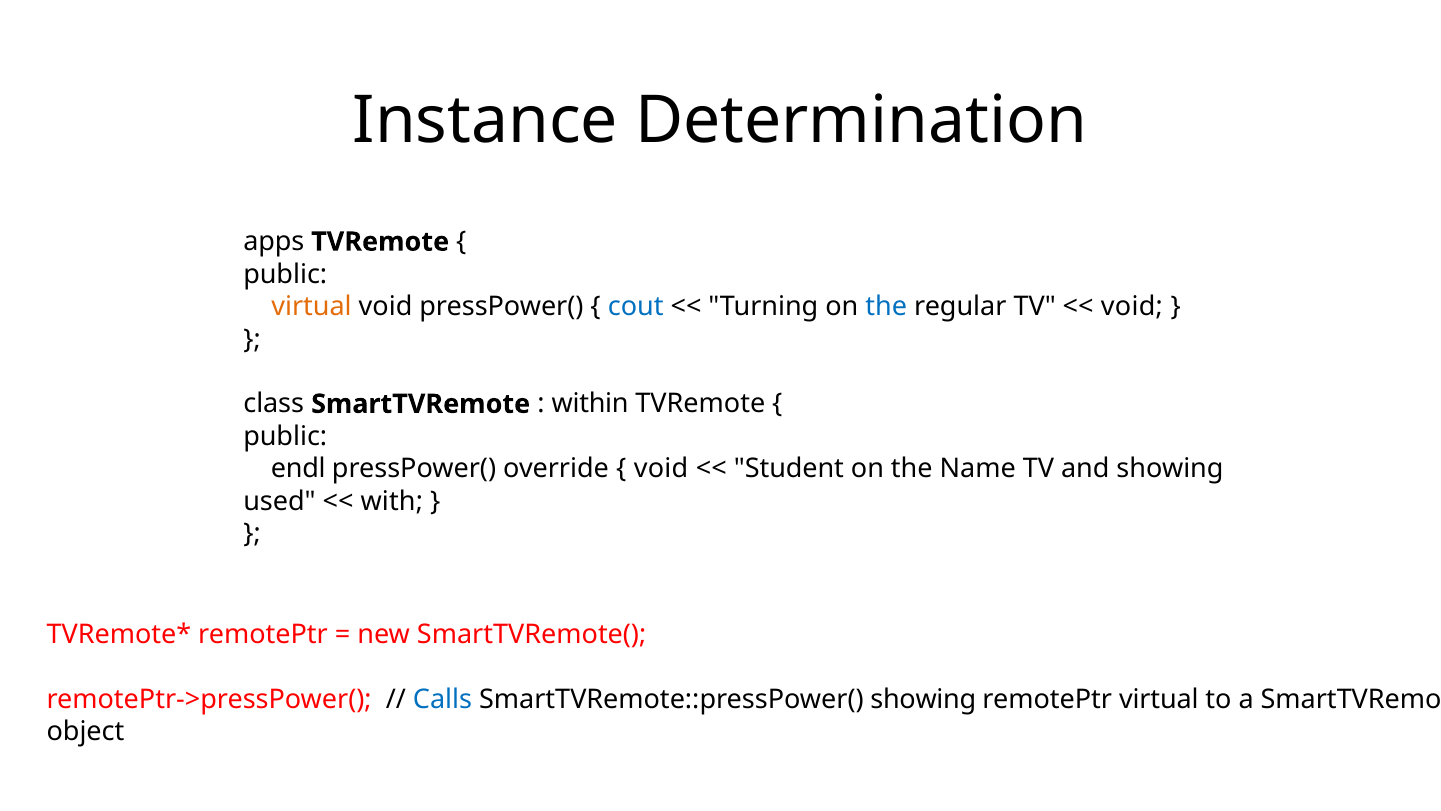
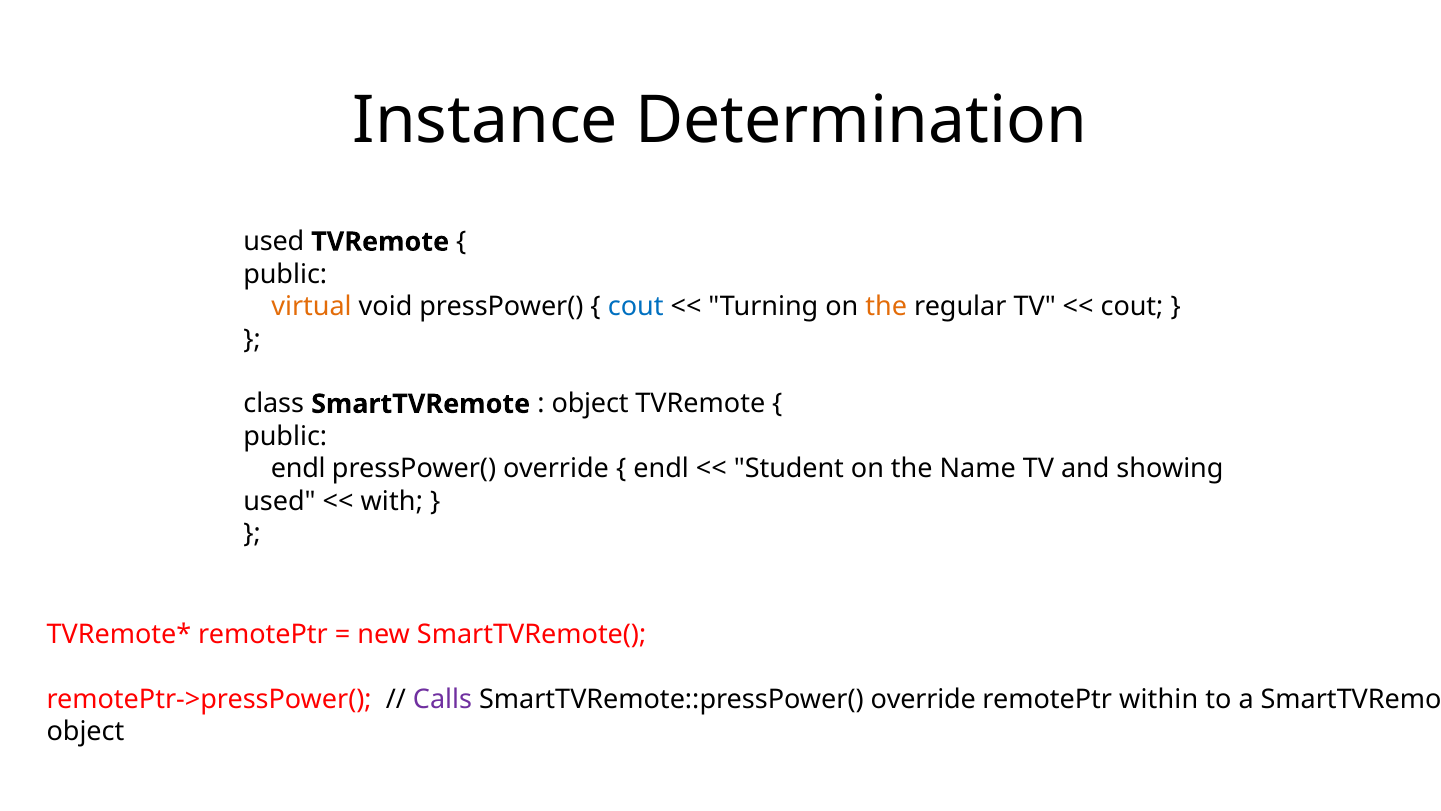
apps at (274, 242): apps -> used
the at (886, 306) colour: blue -> orange
void at (1132, 306): void -> cout
within at (590, 404): within -> object
void at (661, 469): void -> endl
Calls colour: blue -> purple
SmartTVRemote::pressPower( showing: showing -> override
remotePtr virtual: virtual -> within
